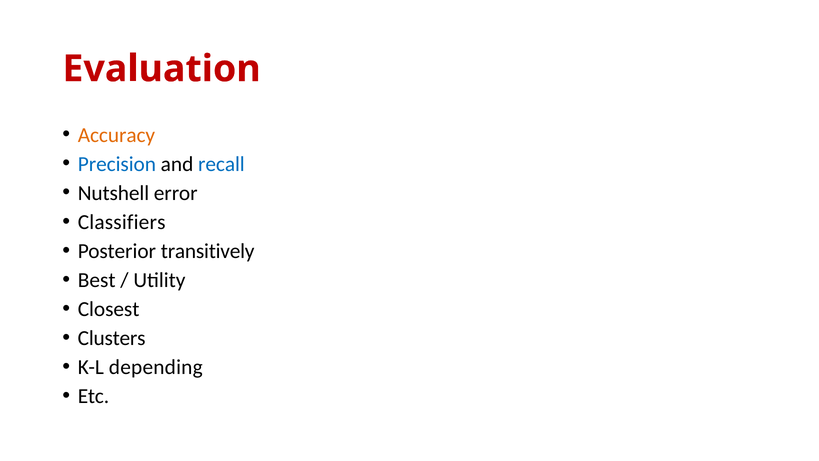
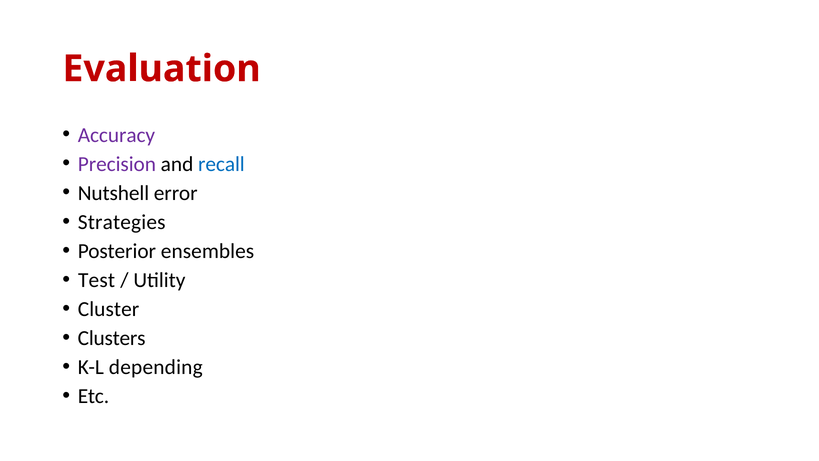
Accuracy colour: orange -> purple
Precision colour: blue -> purple
Classifiers: Classifiers -> Strategies
transitively: transitively -> ensembles
Best: Best -> Test
Closest: Closest -> Cluster
